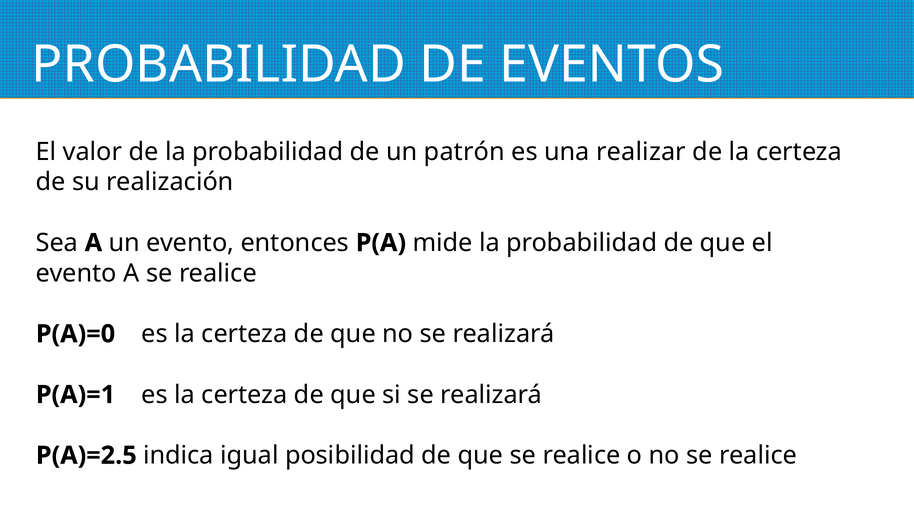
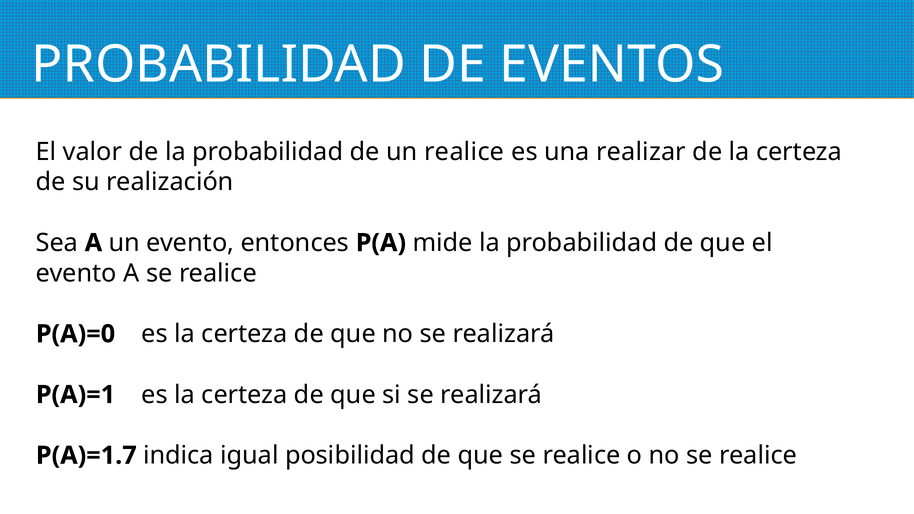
un patrón: patrón -> realice
P(A)=2.5: P(A)=2.5 -> P(A)=1.7
